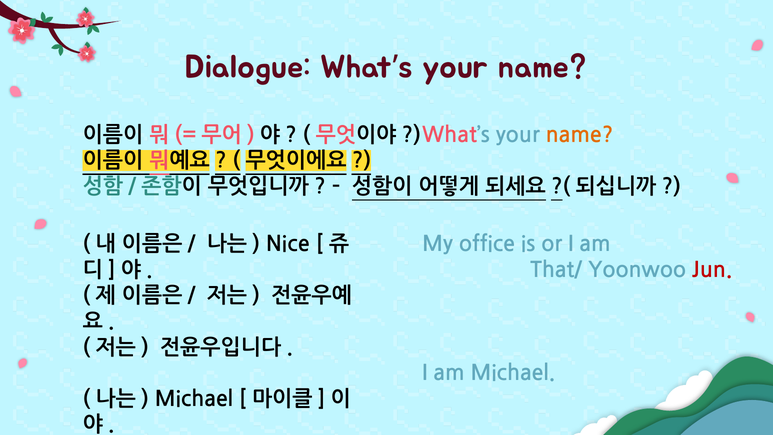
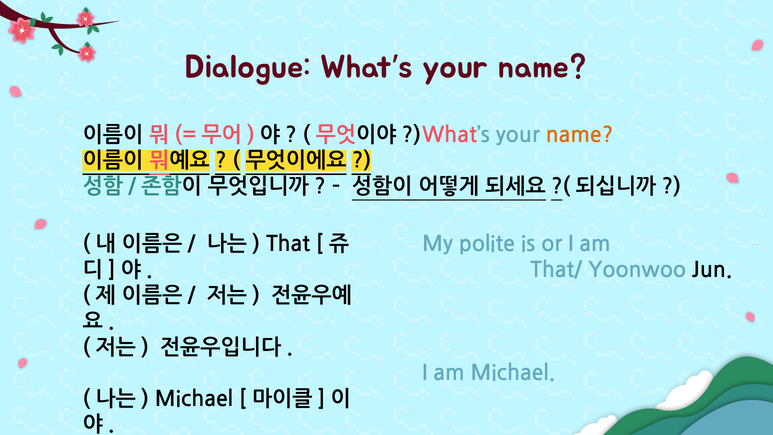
Nice: Nice -> That
office: office -> polite
Jun colour: red -> black
